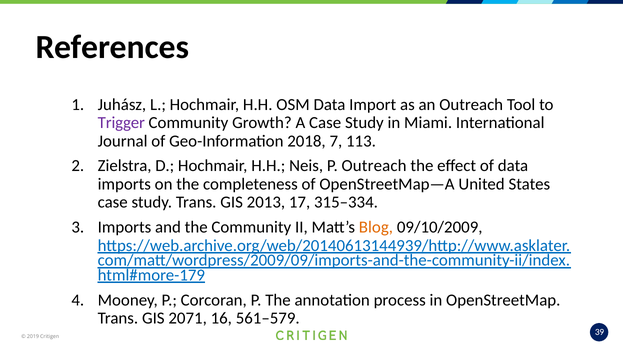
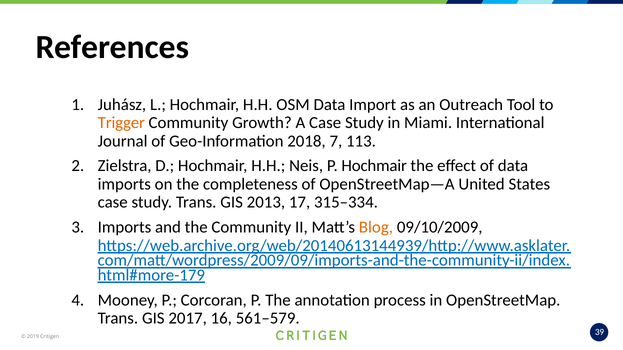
Trigger colour: purple -> orange
P Outreach: Outreach -> Hochmair
2071: 2071 -> 2017
